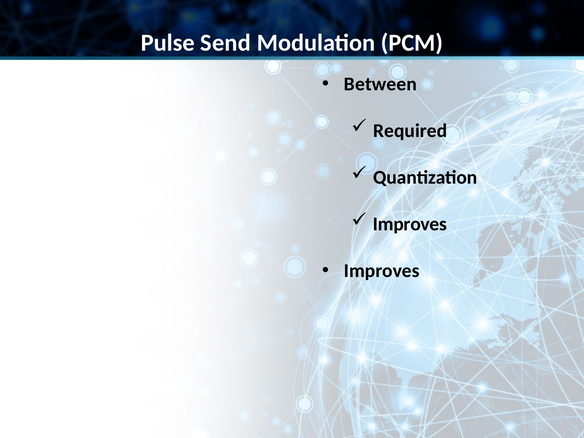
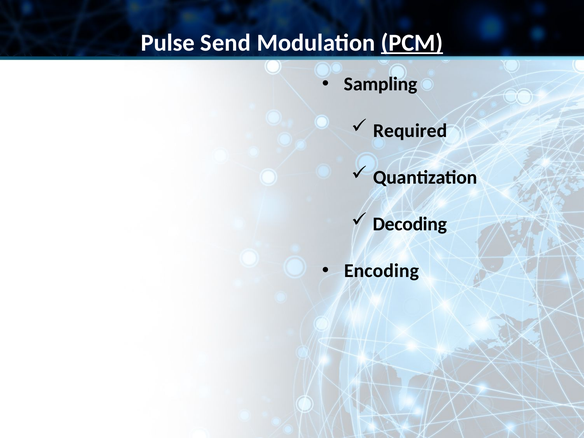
PCM underline: none -> present
Between: Between -> Sampling
Improves at (410, 224): Improves -> Decoding
Improves at (382, 271): Improves -> Encoding
